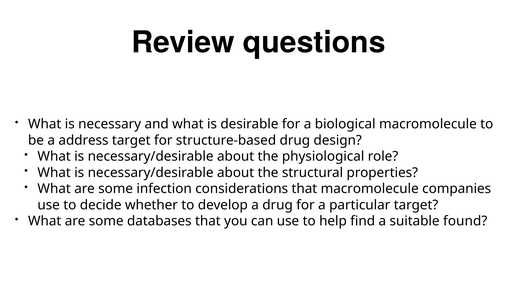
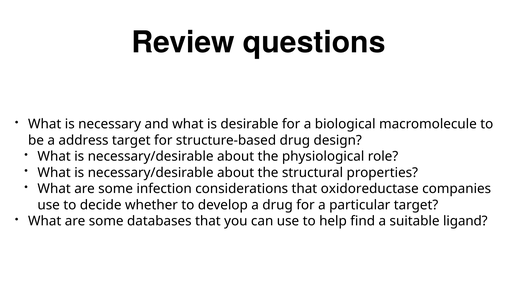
that macromolecule: macromolecule -> oxidoreductase
found: found -> ligand
